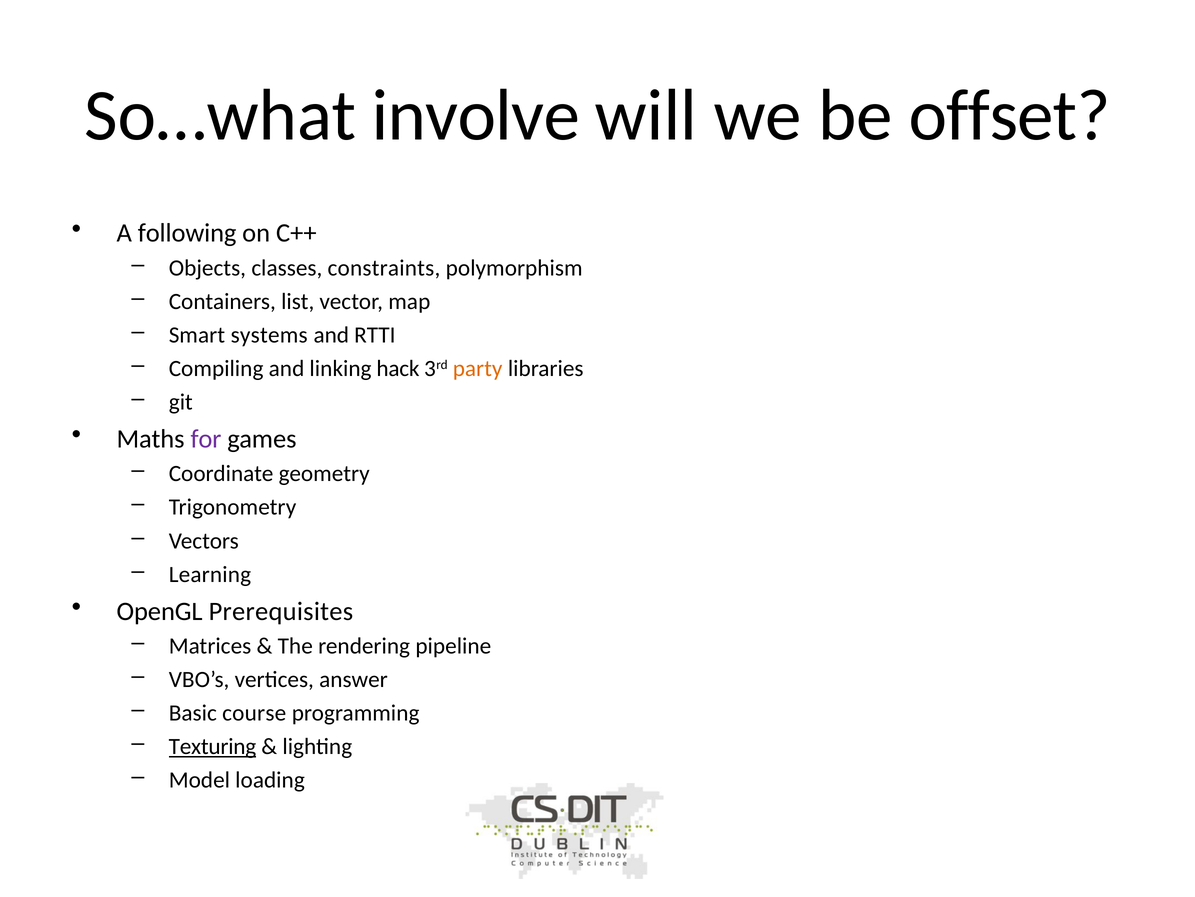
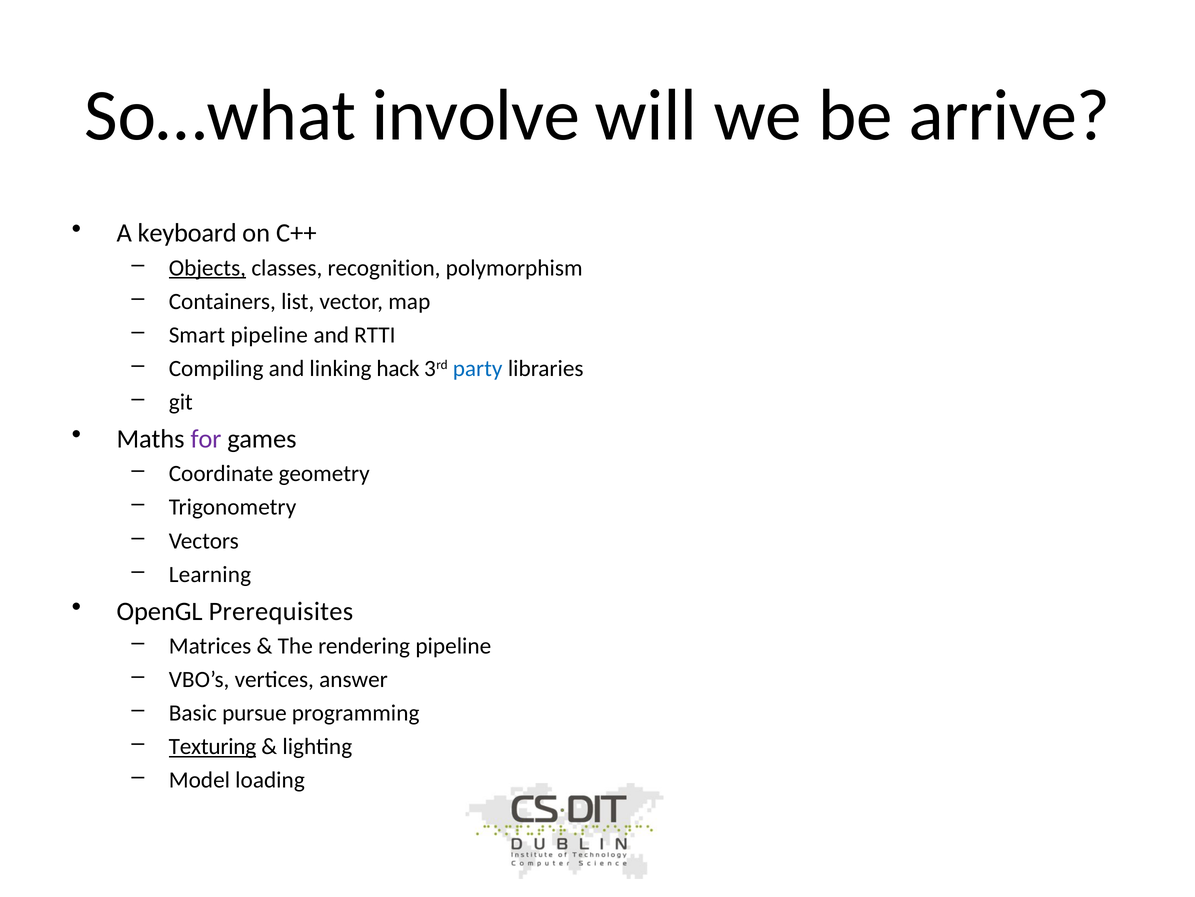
offset: offset -> arrive
following: following -> keyboard
Objects underline: none -> present
constraints: constraints -> recognition
Smart systems: systems -> pipeline
party colour: orange -> blue
course: course -> pursue
